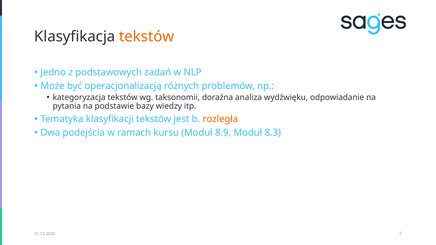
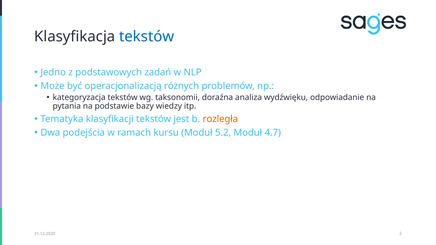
tekstów at (147, 37) colour: orange -> blue
8.9: 8.9 -> 5.2
8.3: 8.3 -> 4.7
